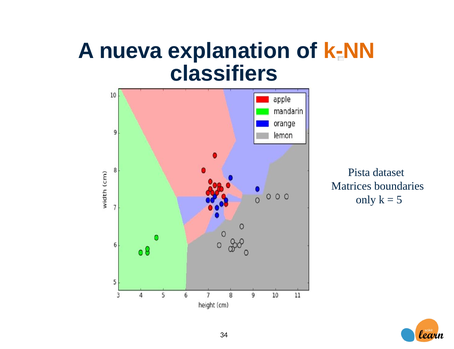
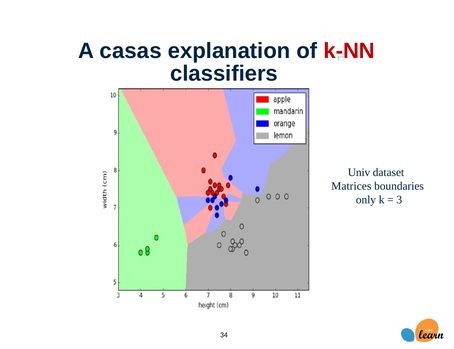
nueva: nueva -> casas
k-NN colour: orange -> red
Pista: Pista -> Univ
5: 5 -> 3
